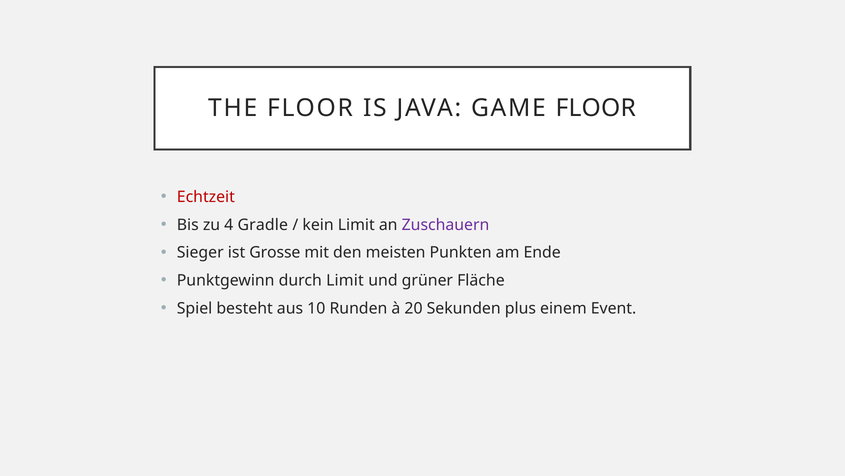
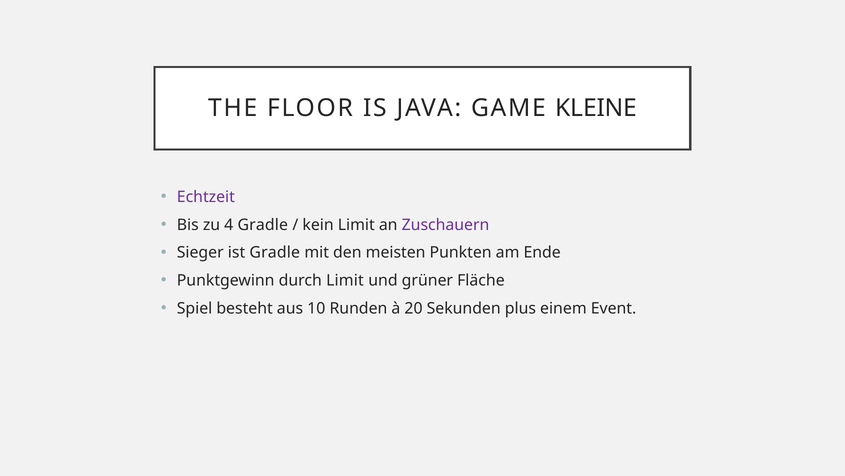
GAME FLOOR: FLOOR -> KLEINE
Echtzeit colour: red -> purple
ist Grosse: Grosse -> Gradle
